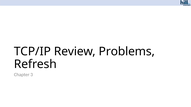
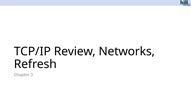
Problems: Problems -> Networks
